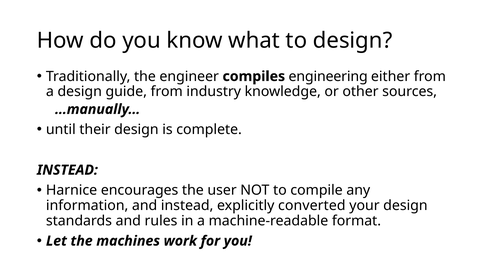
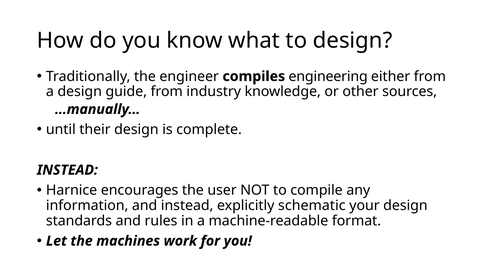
converted: converted -> schematic
